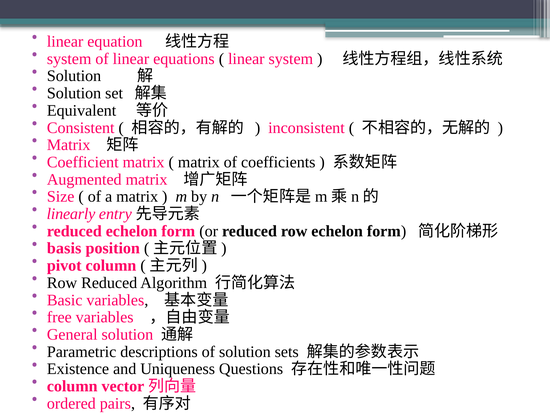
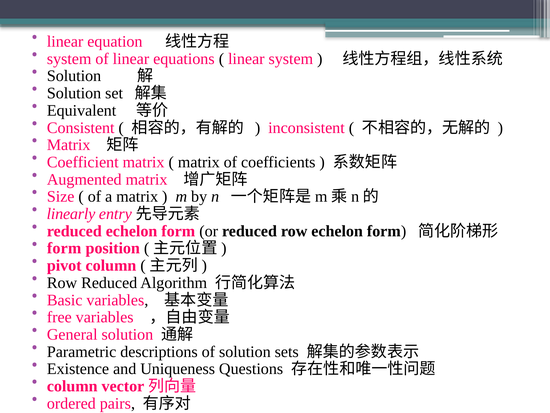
basis at (64, 248): basis -> form
